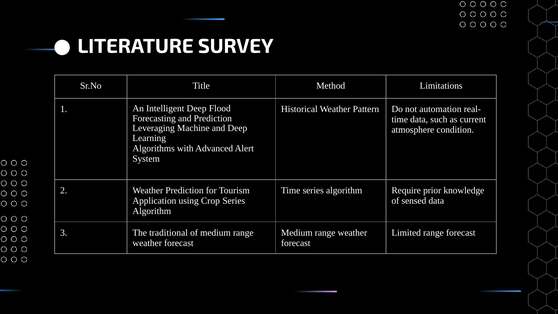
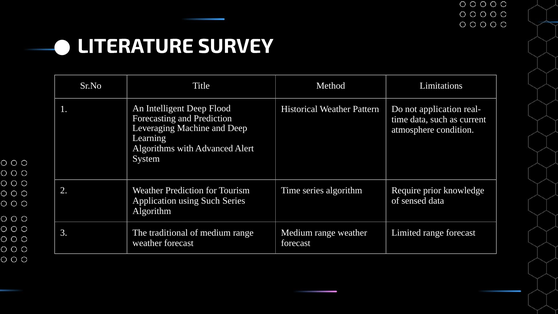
not automation: automation -> application
using Crop: Crop -> Such
